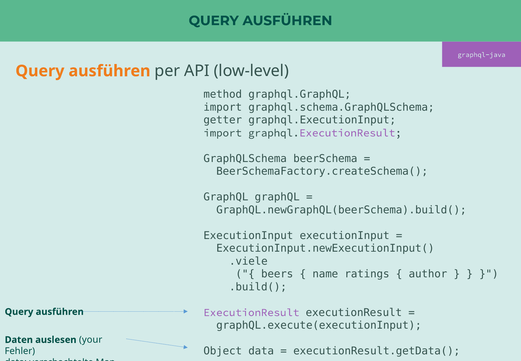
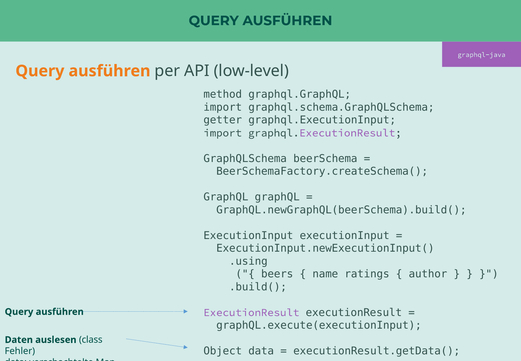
.viele: .viele -> .using
your: your -> class
